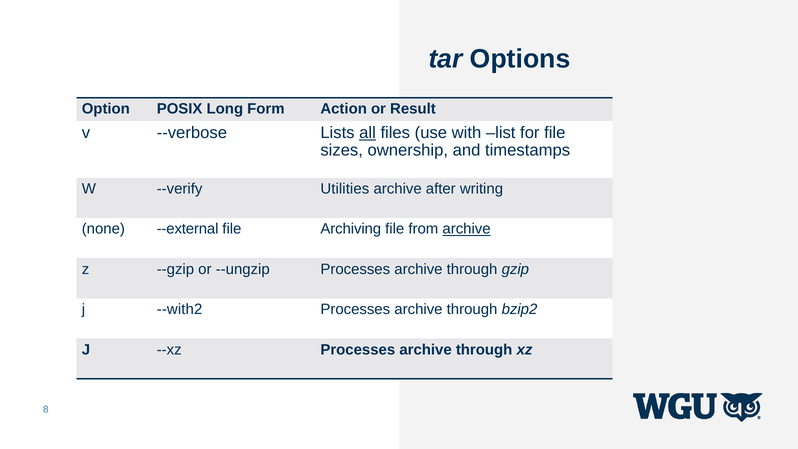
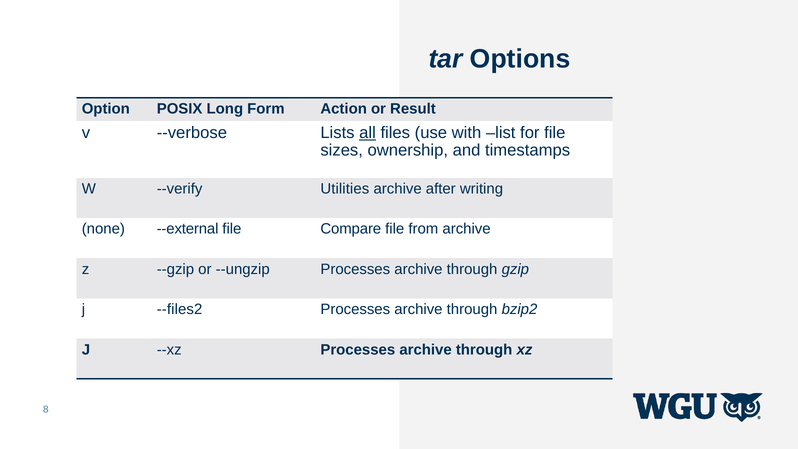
Archiving: Archiving -> Compare
archive at (467, 229) underline: present -> none
--with2: --with2 -> --files2
